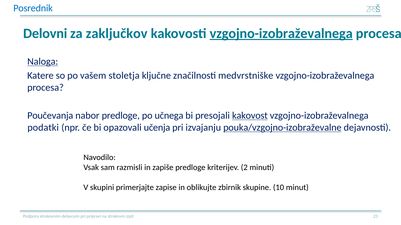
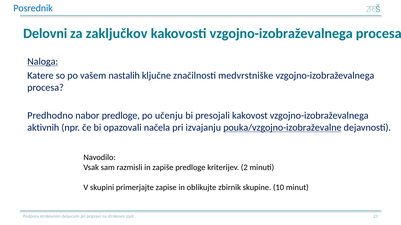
vzgojno-izobraževalnega at (281, 34) underline: present -> none
stoletja: stoletja -> nastalih
Poučevanja: Poučevanja -> Predhodno
učnega: učnega -> učenju
kakovost underline: present -> none
podatki: podatki -> aktivnih
učenja: učenja -> načela
